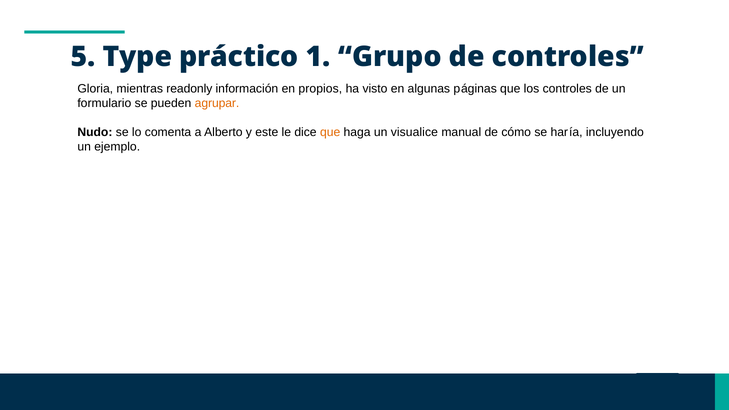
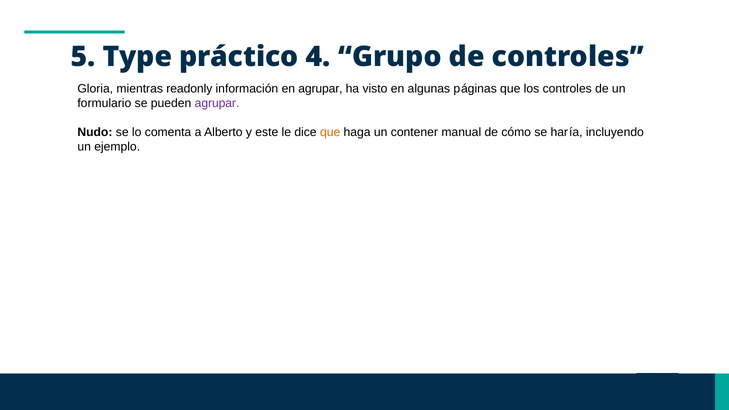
1: 1 -> 4
en propios: propios -> agrupar
agrupar at (217, 103) colour: orange -> purple
visualice: visualice -> contener
